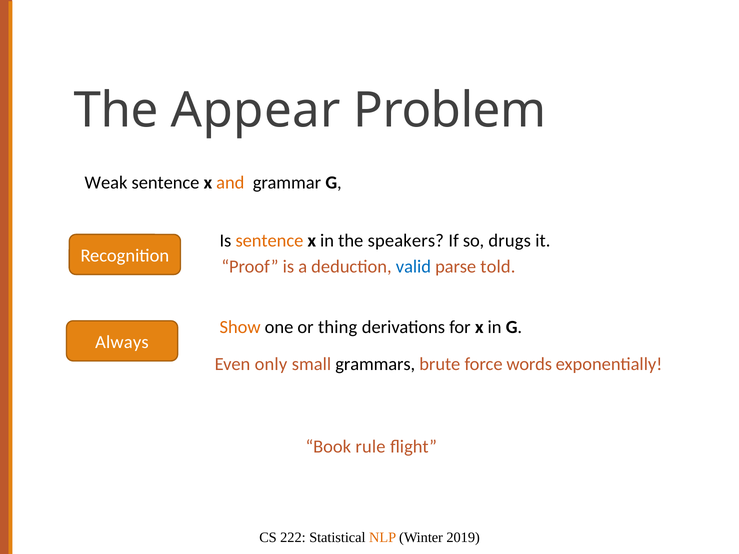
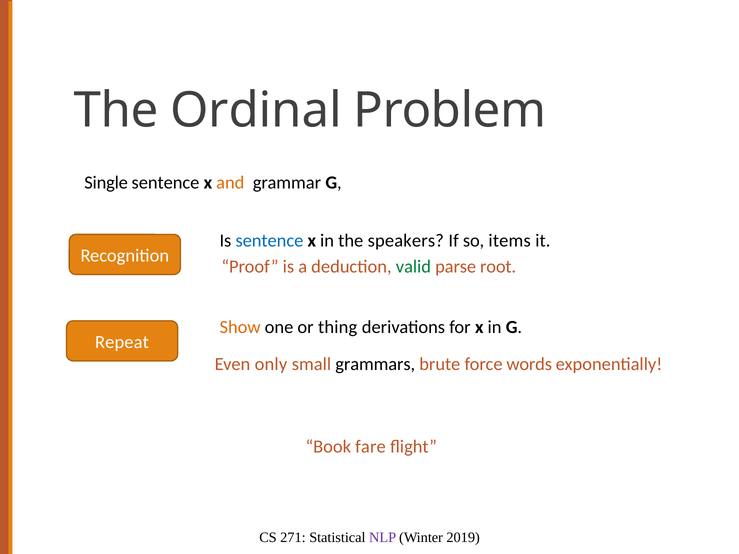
Appear: Appear -> Ordinal
Weak: Weak -> Single
sentence at (269, 241) colour: orange -> blue
drugs: drugs -> items
valid colour: blue -> green
told: told -> root
Always: Always -> Repeat
rule: rule -> fare
222: 222 -> 271
NLP colour: orange -> purple
